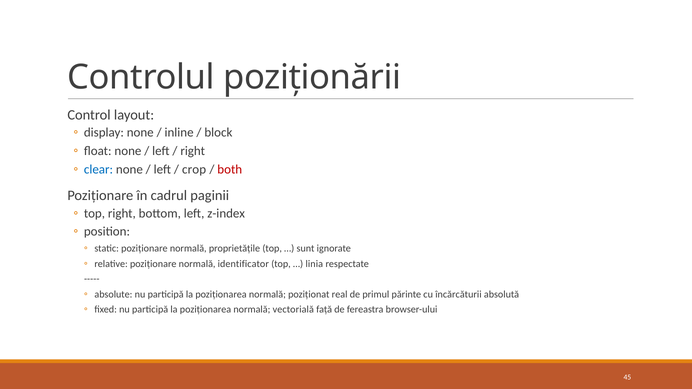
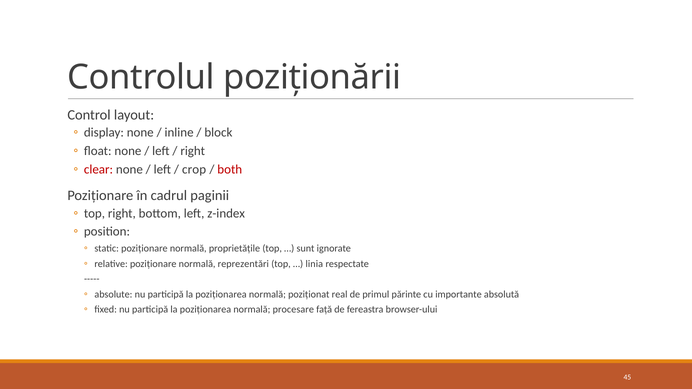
clear colour: blue -> red
identificator: identificator -> reprezentări
încărcăturii: încărcăturii -> importante
vectorială: vectorială -> procesare
